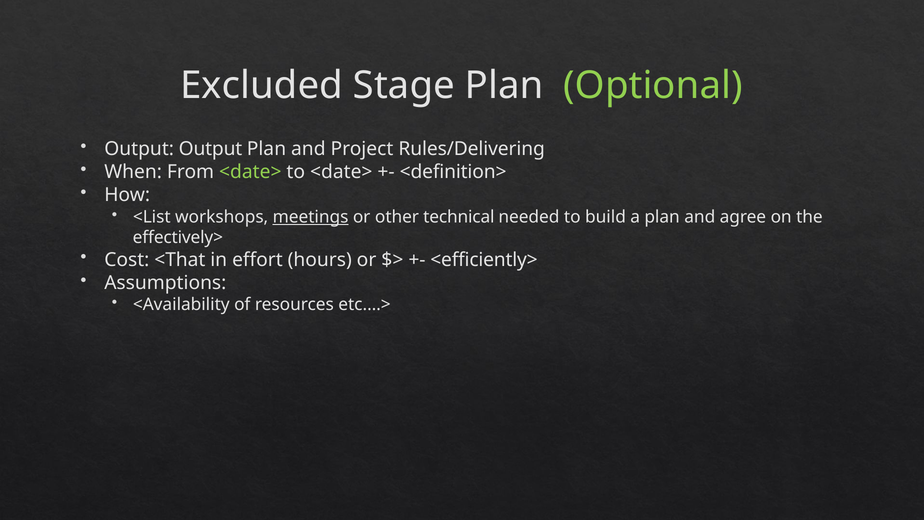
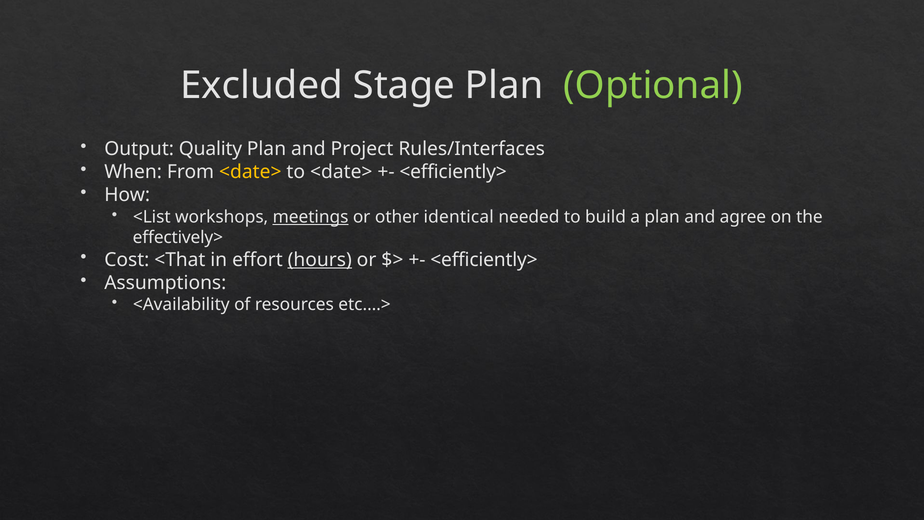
Output Output: Output -> Quality
Rules/Delivering: Rules/Delivering -> Rules/Interfaces
<date> at (250, 172) colour: light green -> yellow
<definition> at (453, 172): <definition> -> <efficiently>
technical: technical -> identical
hours underline: none -> present
